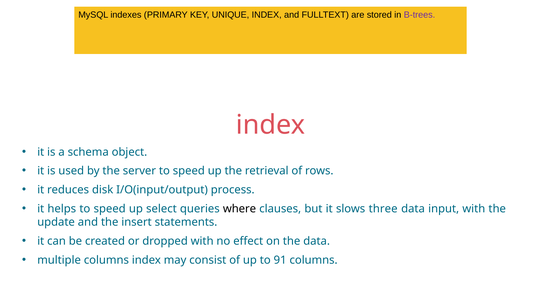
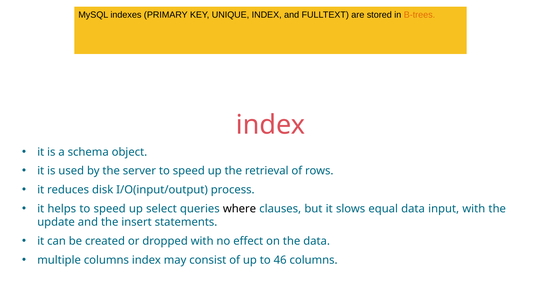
B-trees colour: purple -> orange
three: three -> equal
91: 91 -> 46
